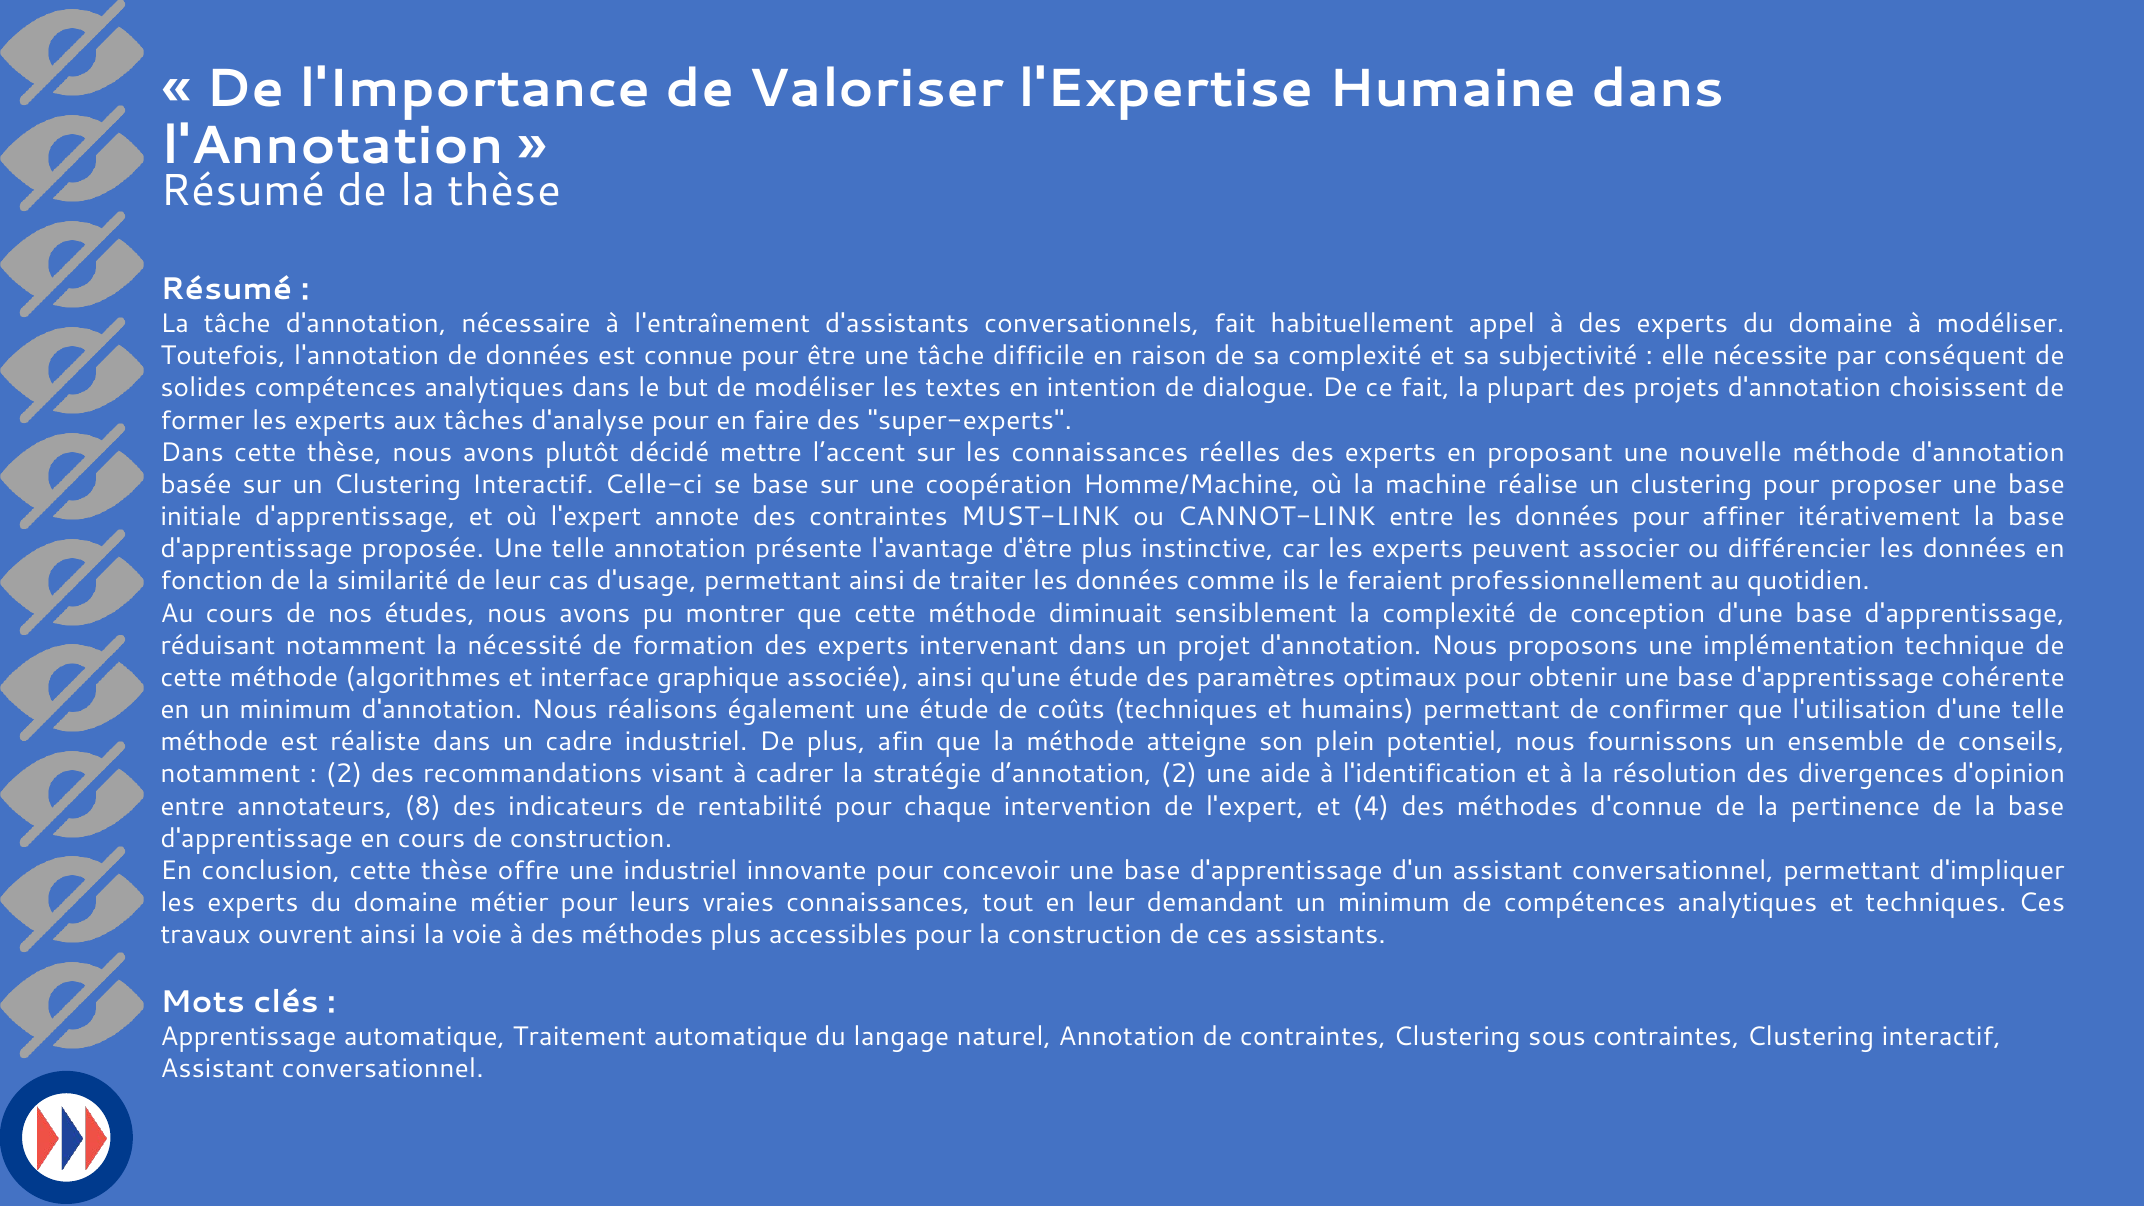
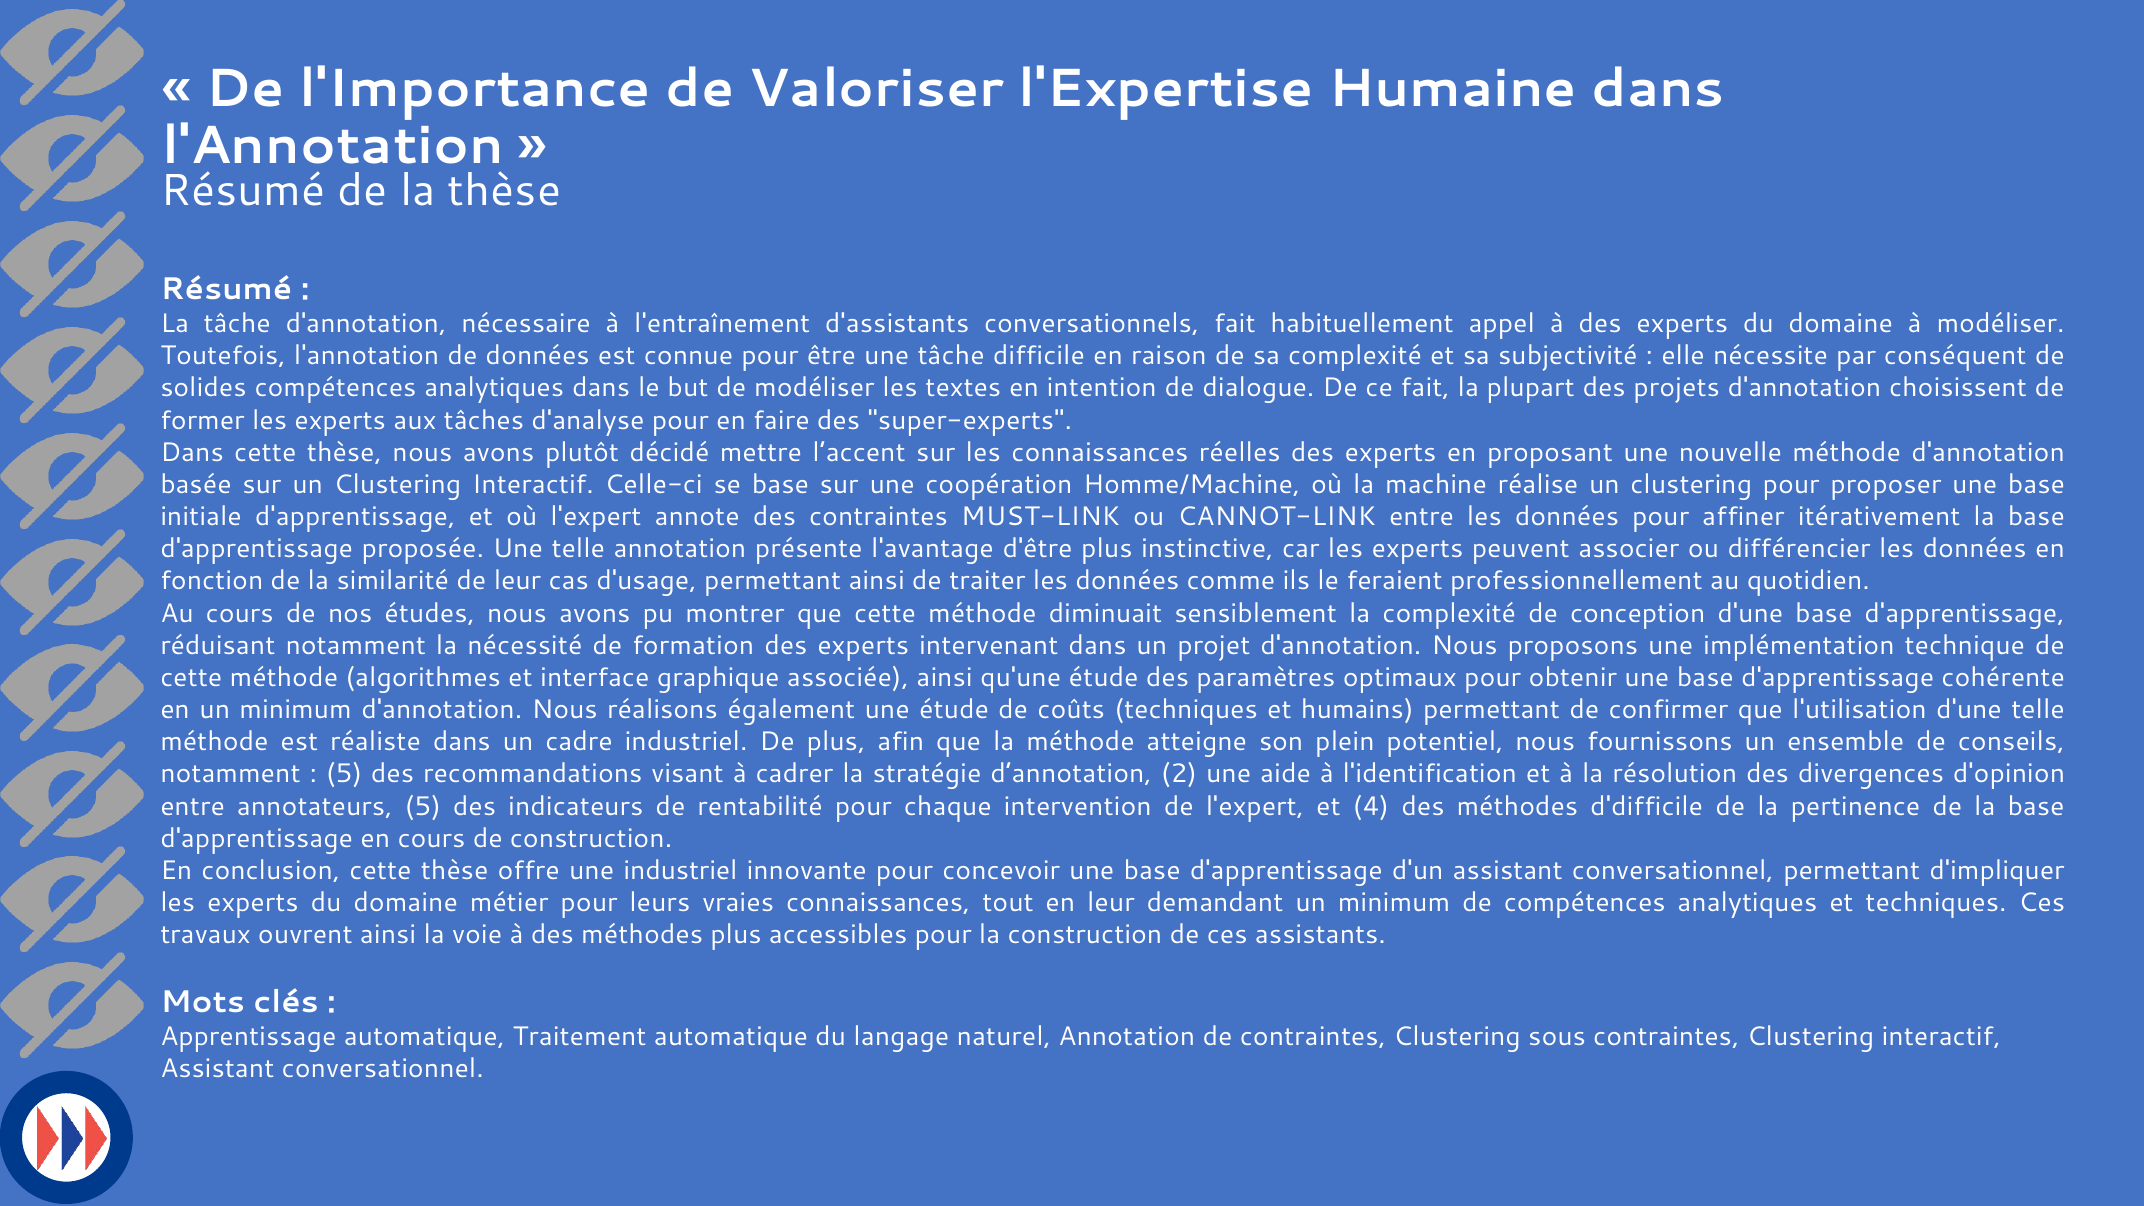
2 at (344, 774): 2 -> 5
annotateurs 8: 8 -> 5
d'connue: d'connue -> d'difficile
